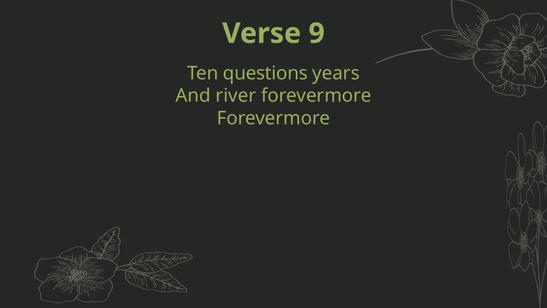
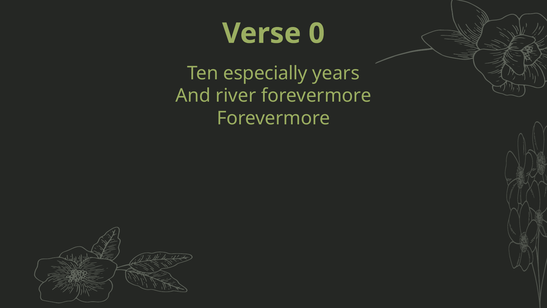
9: 9 -> 0
questions: questions -> especially
